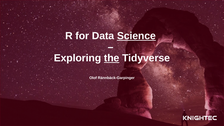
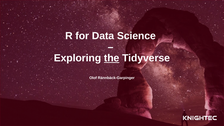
Science underline: present -> none
